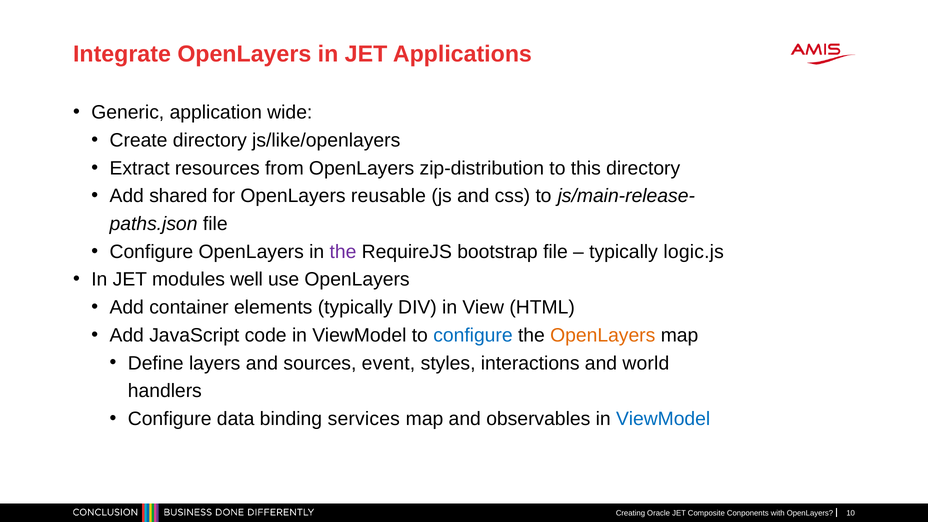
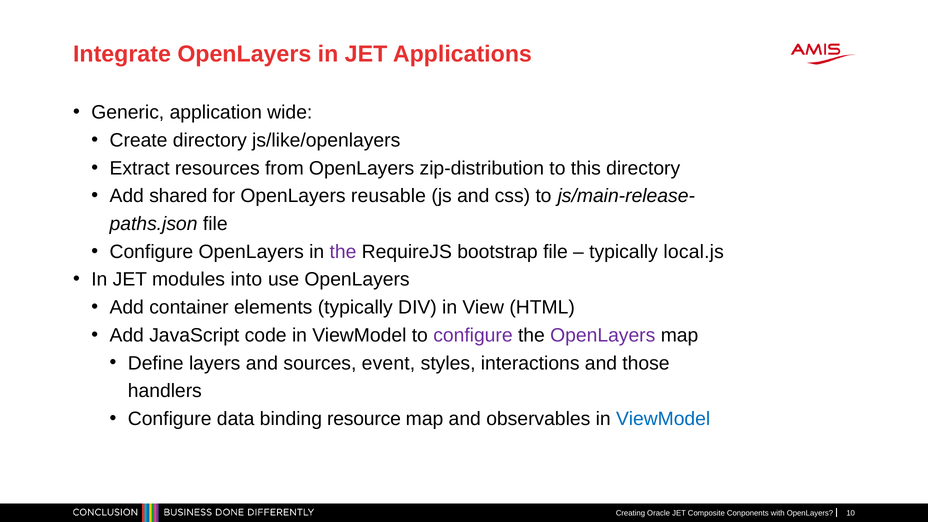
logic.js: logic.js -> local.js
well: well -> into
configure at (473, 335) colour: blue -> purple
OpenLayers at (603, 335) colour: orange -> purple
world: world -> those
services: services -> resource
